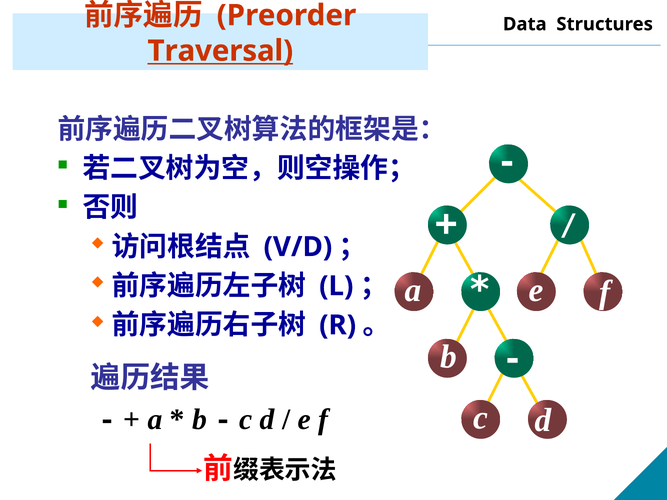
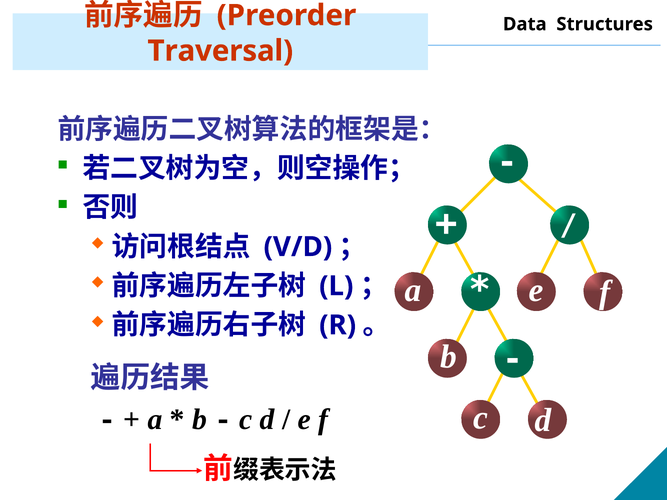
Traversal underline: present -> none
